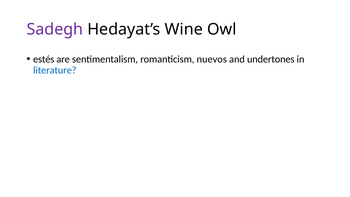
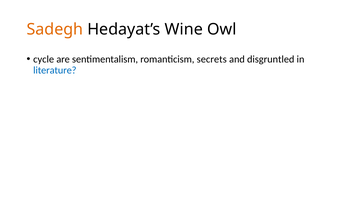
Sadegh colour: purple -> orange
estés: estés -> cycle
nuevos: nuevos -> secrets
undertones: undertones -> disgruntled
